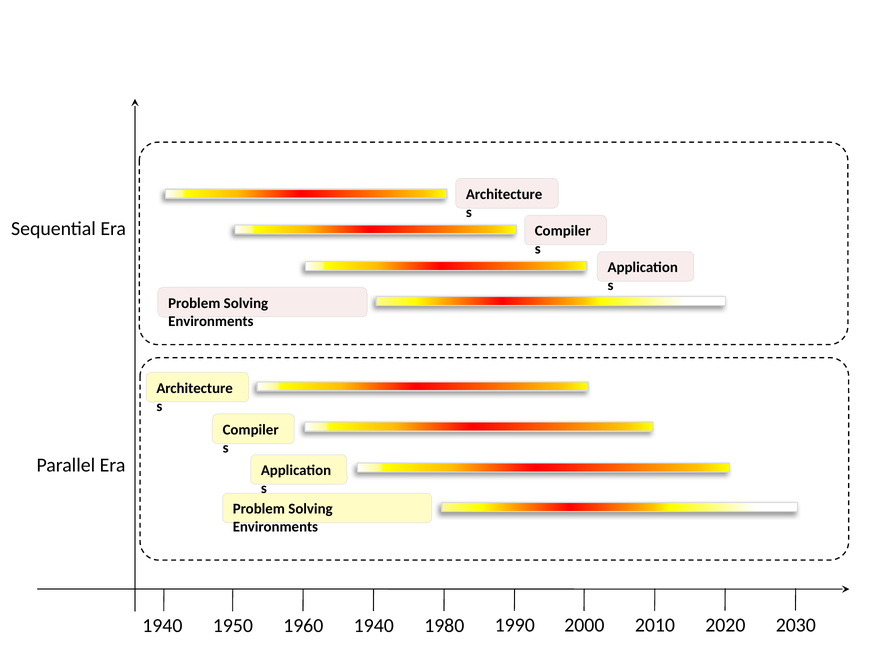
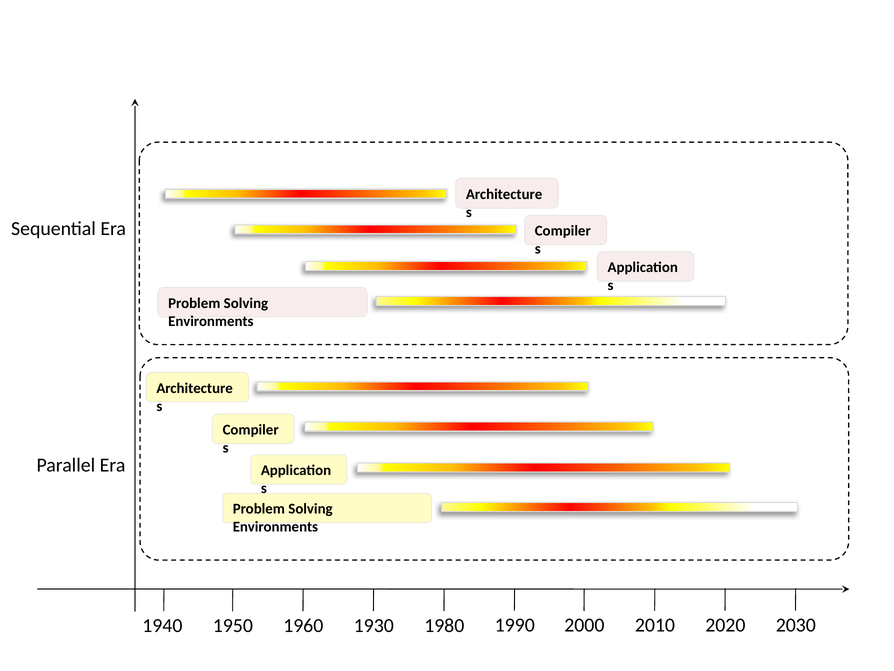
1960 1940: 1940 -> 1930
